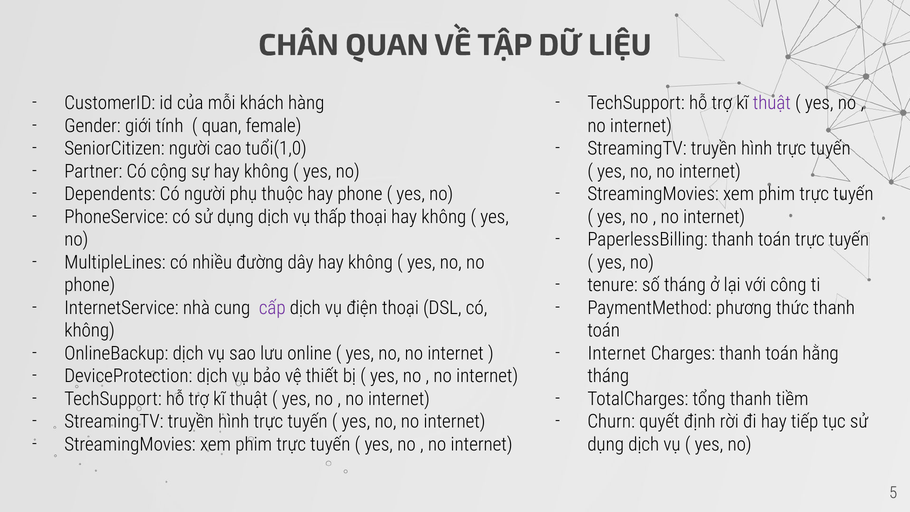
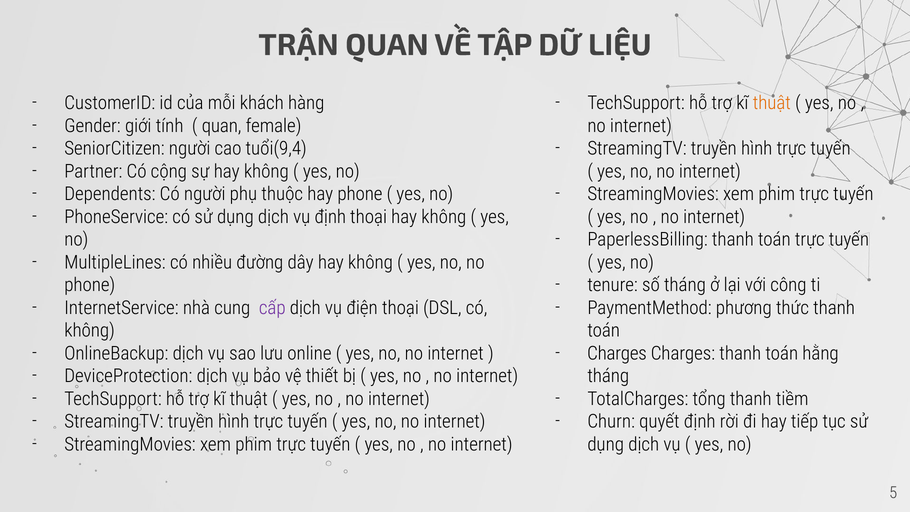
CHÂN: CHÂN -> TRẬN
thuật at (772, 103) colour: purple -> orange
tuổi(1,0: tuổi(1,0 -> tuổi(9,4
vụ thấp: thấp -> định
Internet at (617, 353): Internet -> Charges
